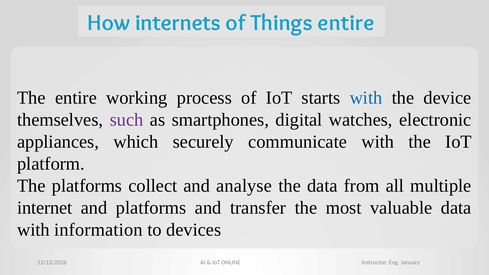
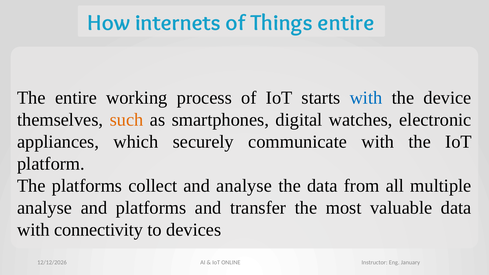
such colour: purple -> orange
internet at (45, 208): internet -> analyse
information: information -> connectivity
